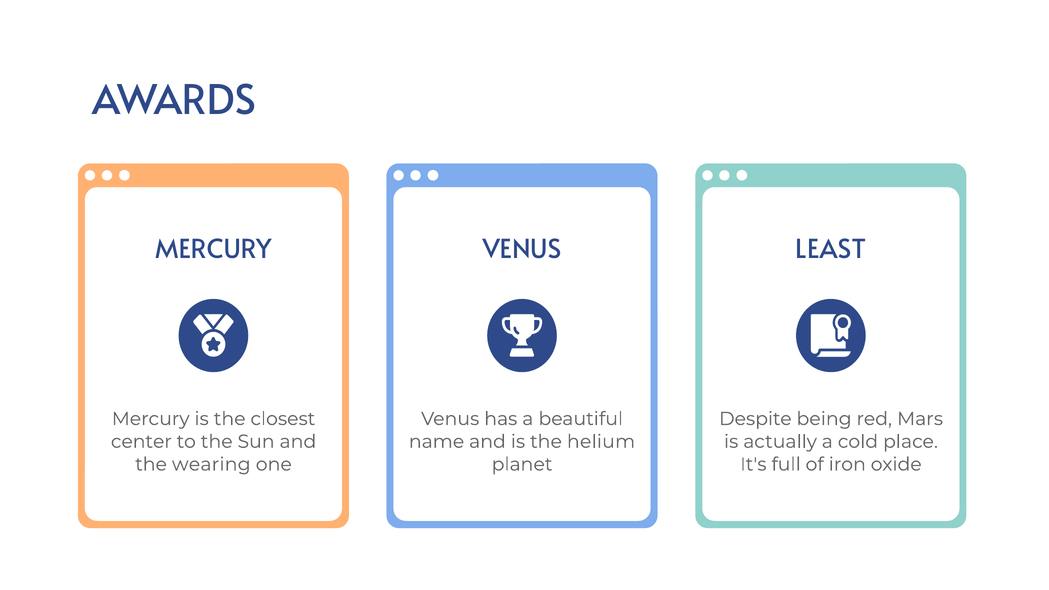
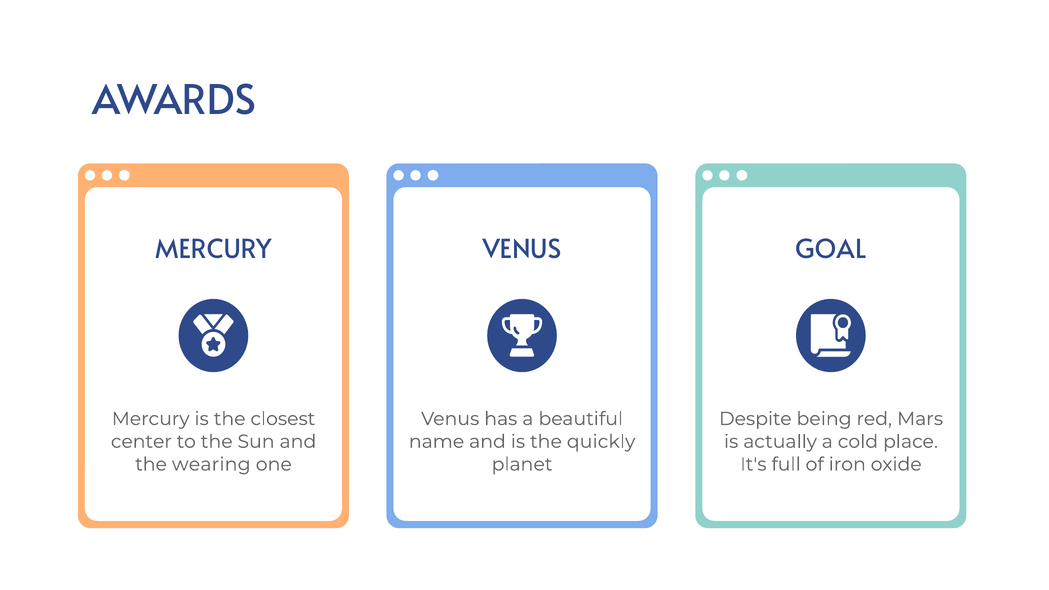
LEAST: LEAST -> GOAL
helium: helium -> quickly
